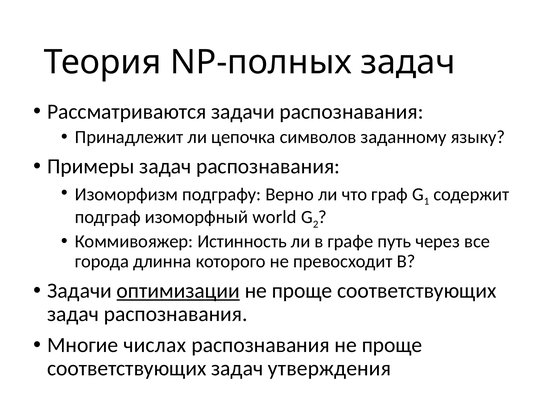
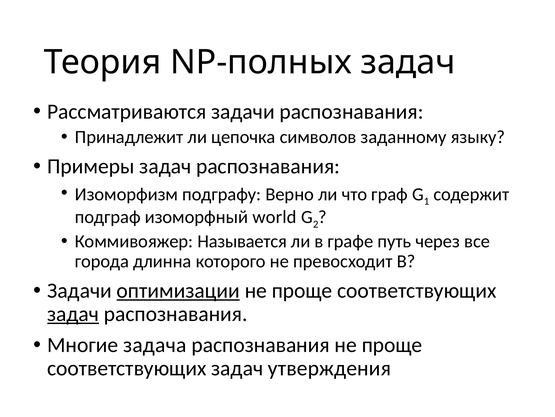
Истинность: Истинность -> Называется
задач at (73, 314) underline: none -> present
числах: числах -> задача
